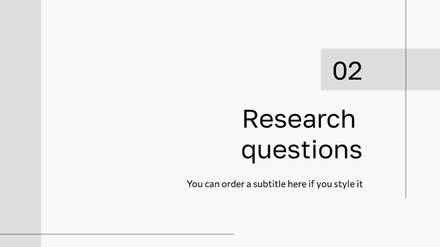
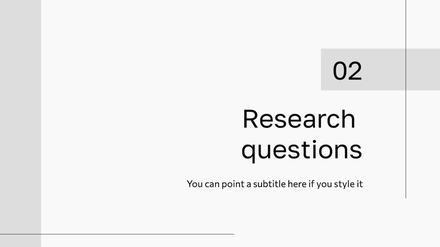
order: order -> point
